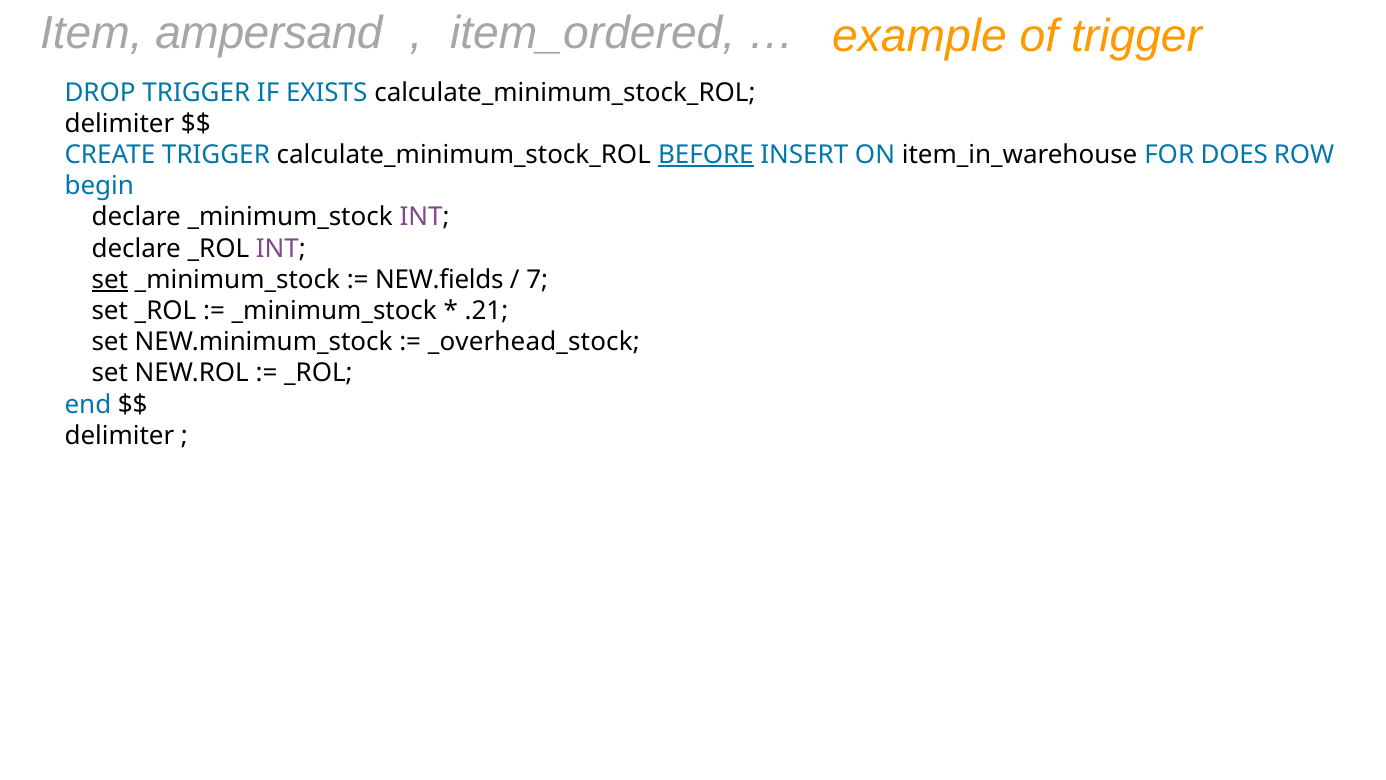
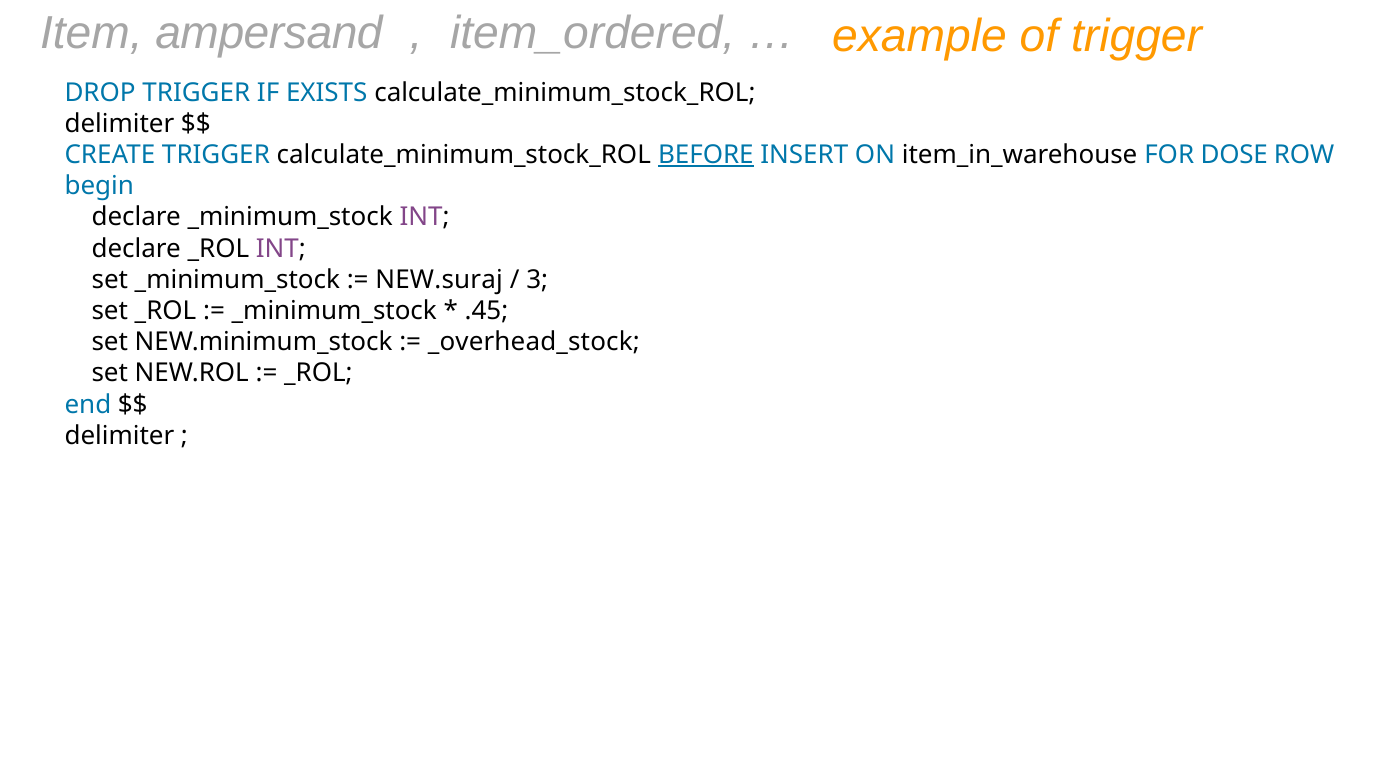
DOES: DOES -> DOSE
set at (110, 280) underline: present -> none
NEW.fields: NEW.fields -> NEW.suraj
7: 7 -> 3
.21: .21 -> .45
